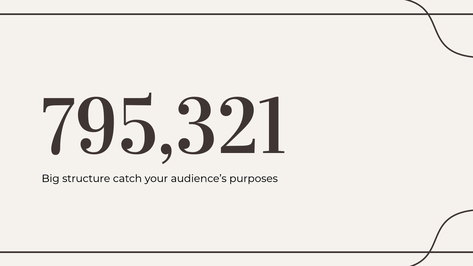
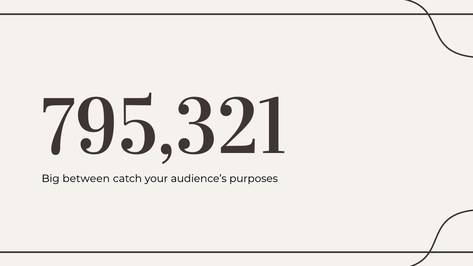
structure: structure -> between
